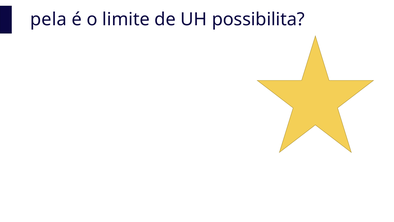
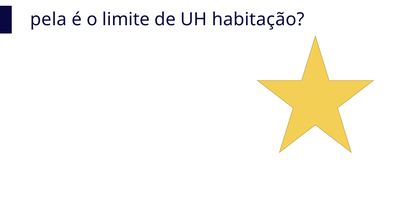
possibilita: possibilita -> habitação
